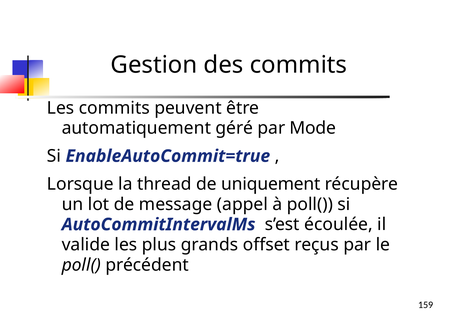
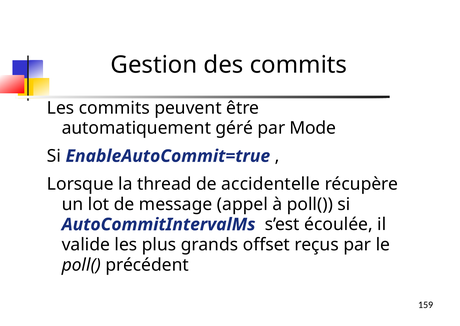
uniquement: uniquement -> accidentelle
